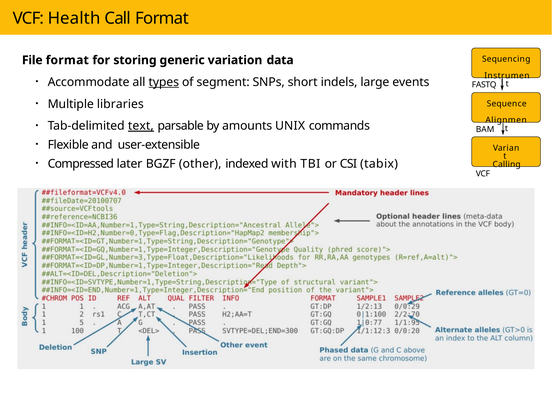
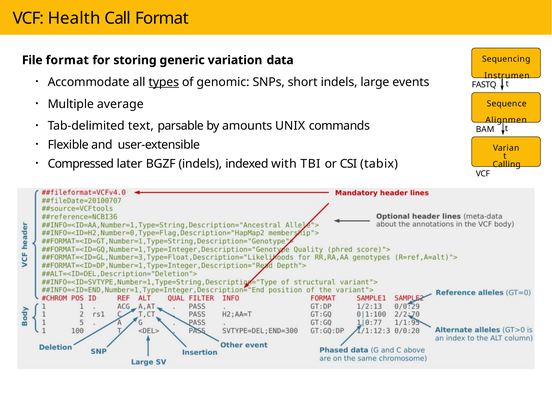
segment: segment -> genomic
libraries: libraries -> average
text underline: present -> none
BGZF other: other -> indels
